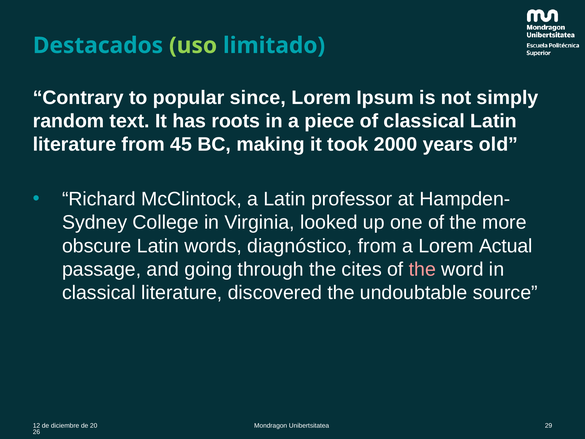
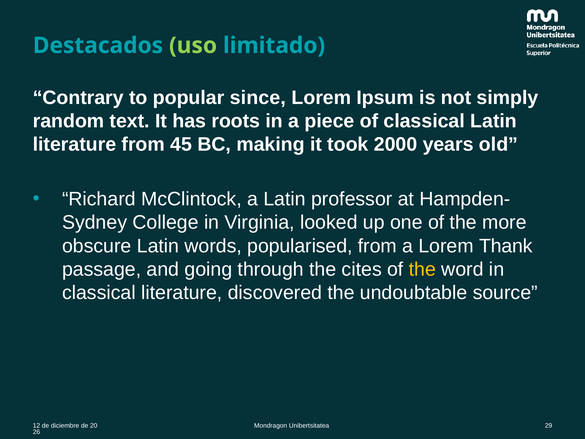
diagnóstico: diagnóstico -> popularised
Actual: Actual -> Thank
the at (422, 269) colour: pink -> yellow
